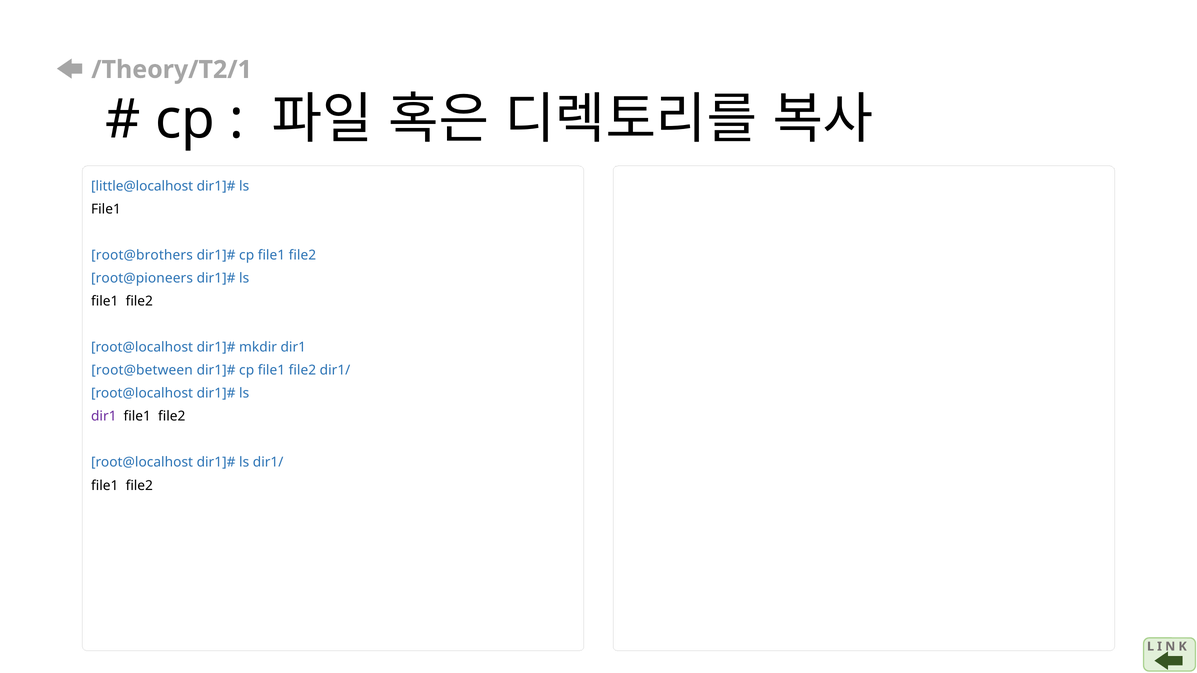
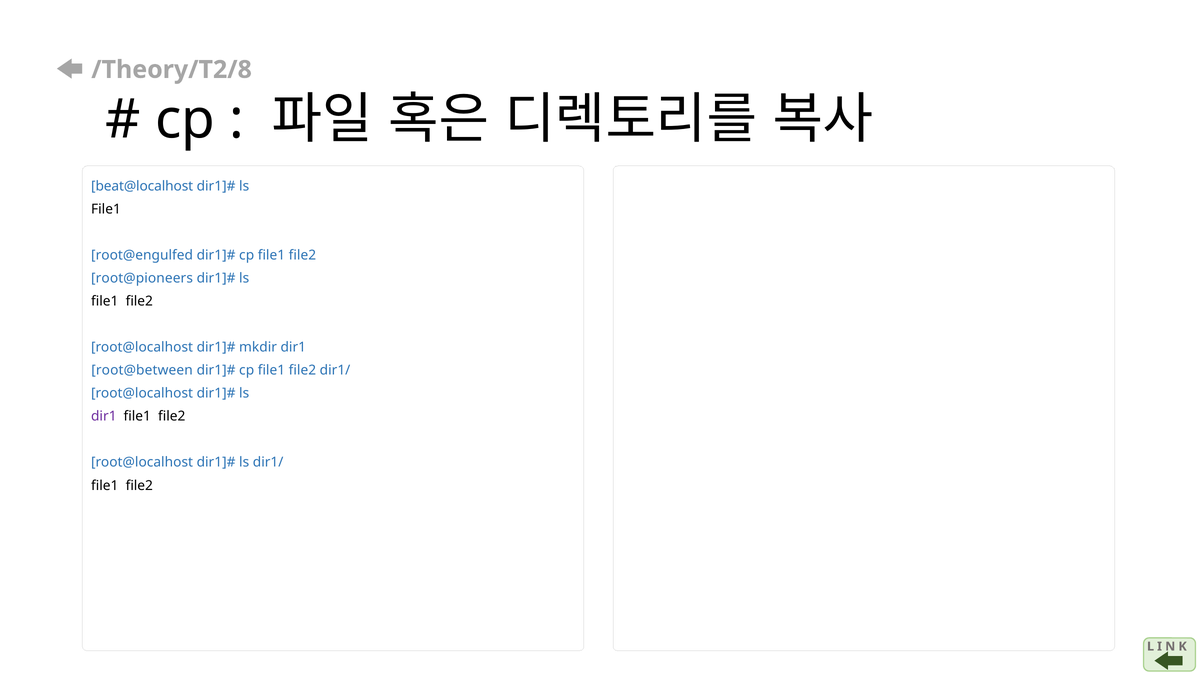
/Theory/T2/1: /Theory/T2/1 -> /Theory/T2/8
little@localhost: little@localhost -> beat@localhost
root@brothers: root@brothers -> root@engulfed
